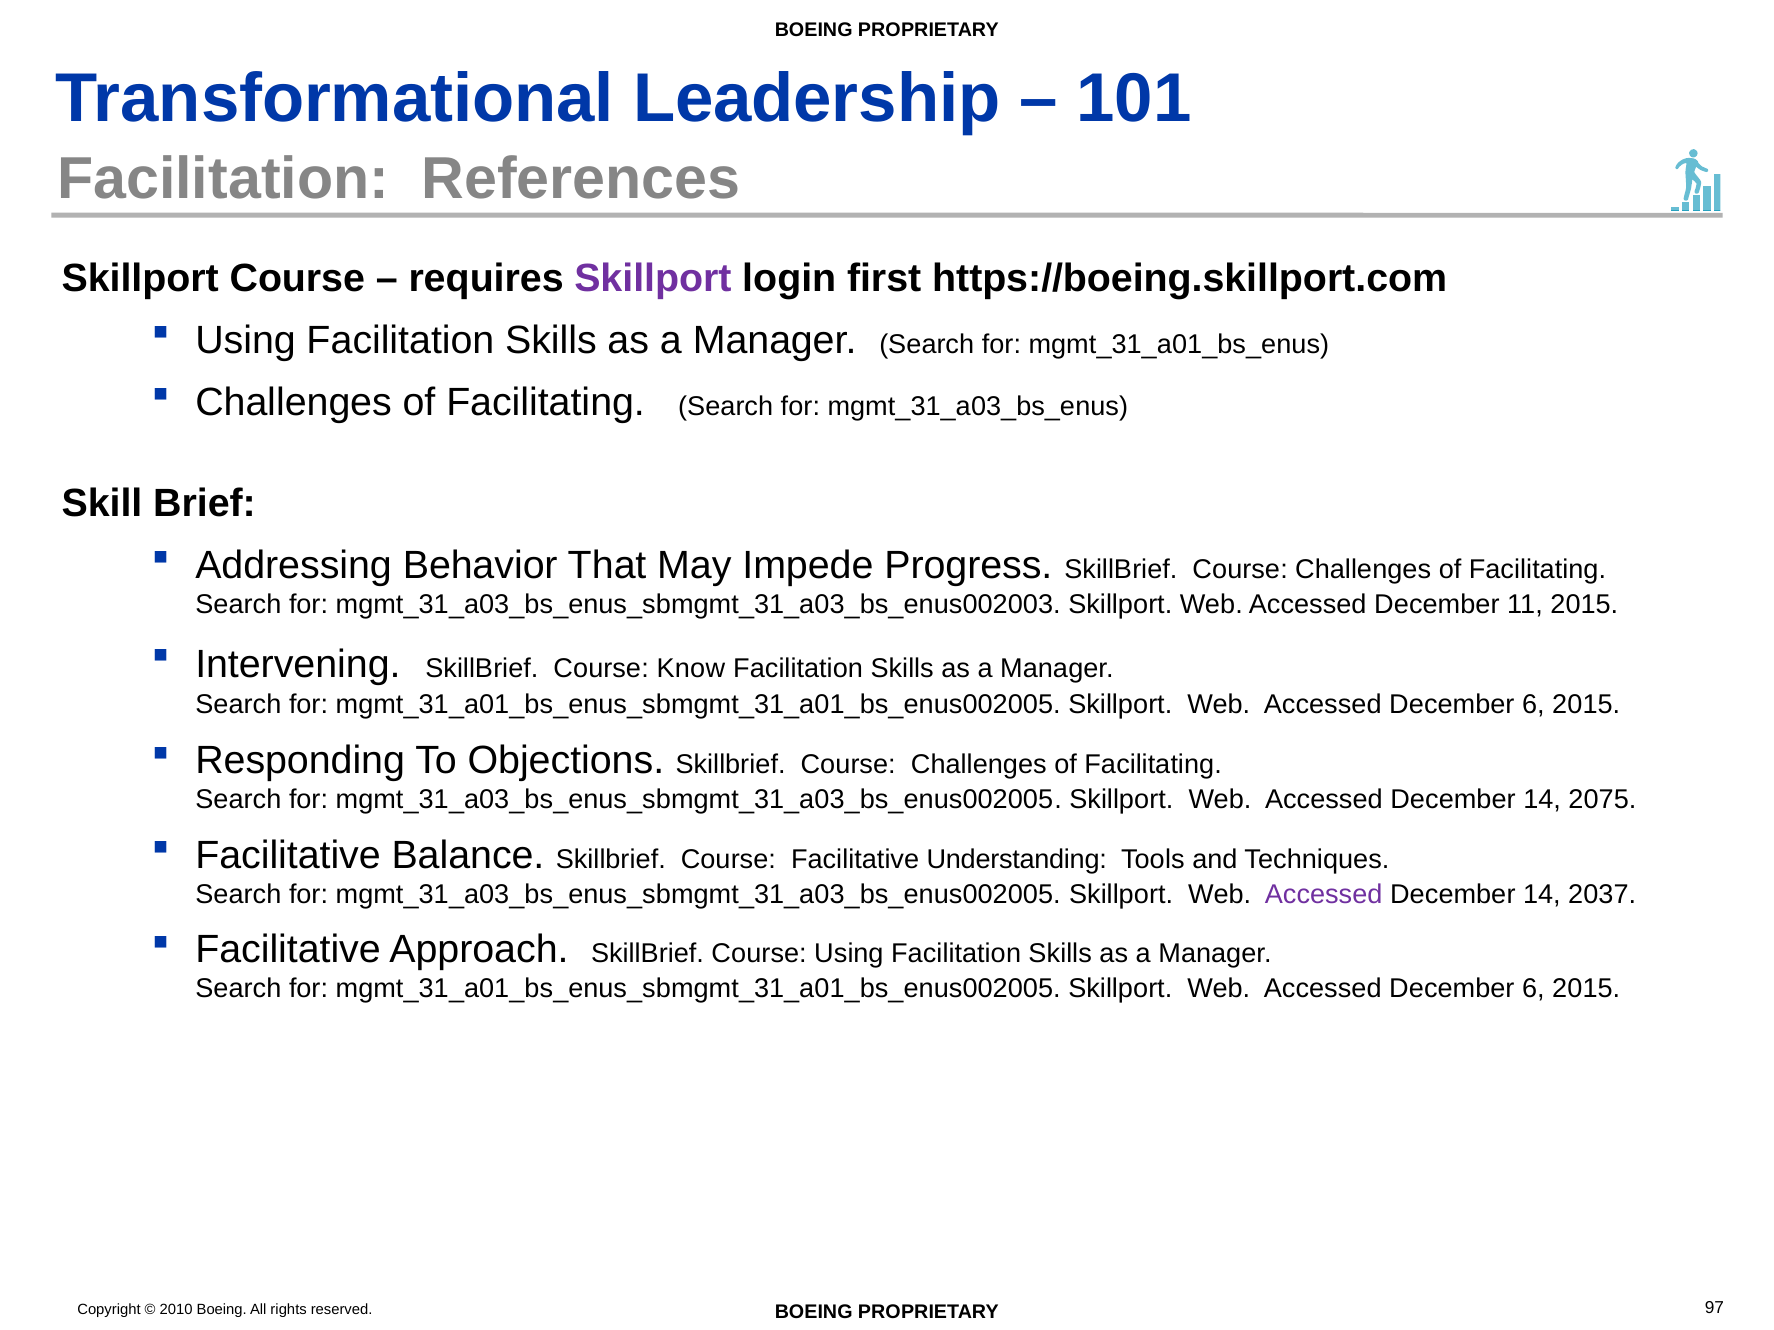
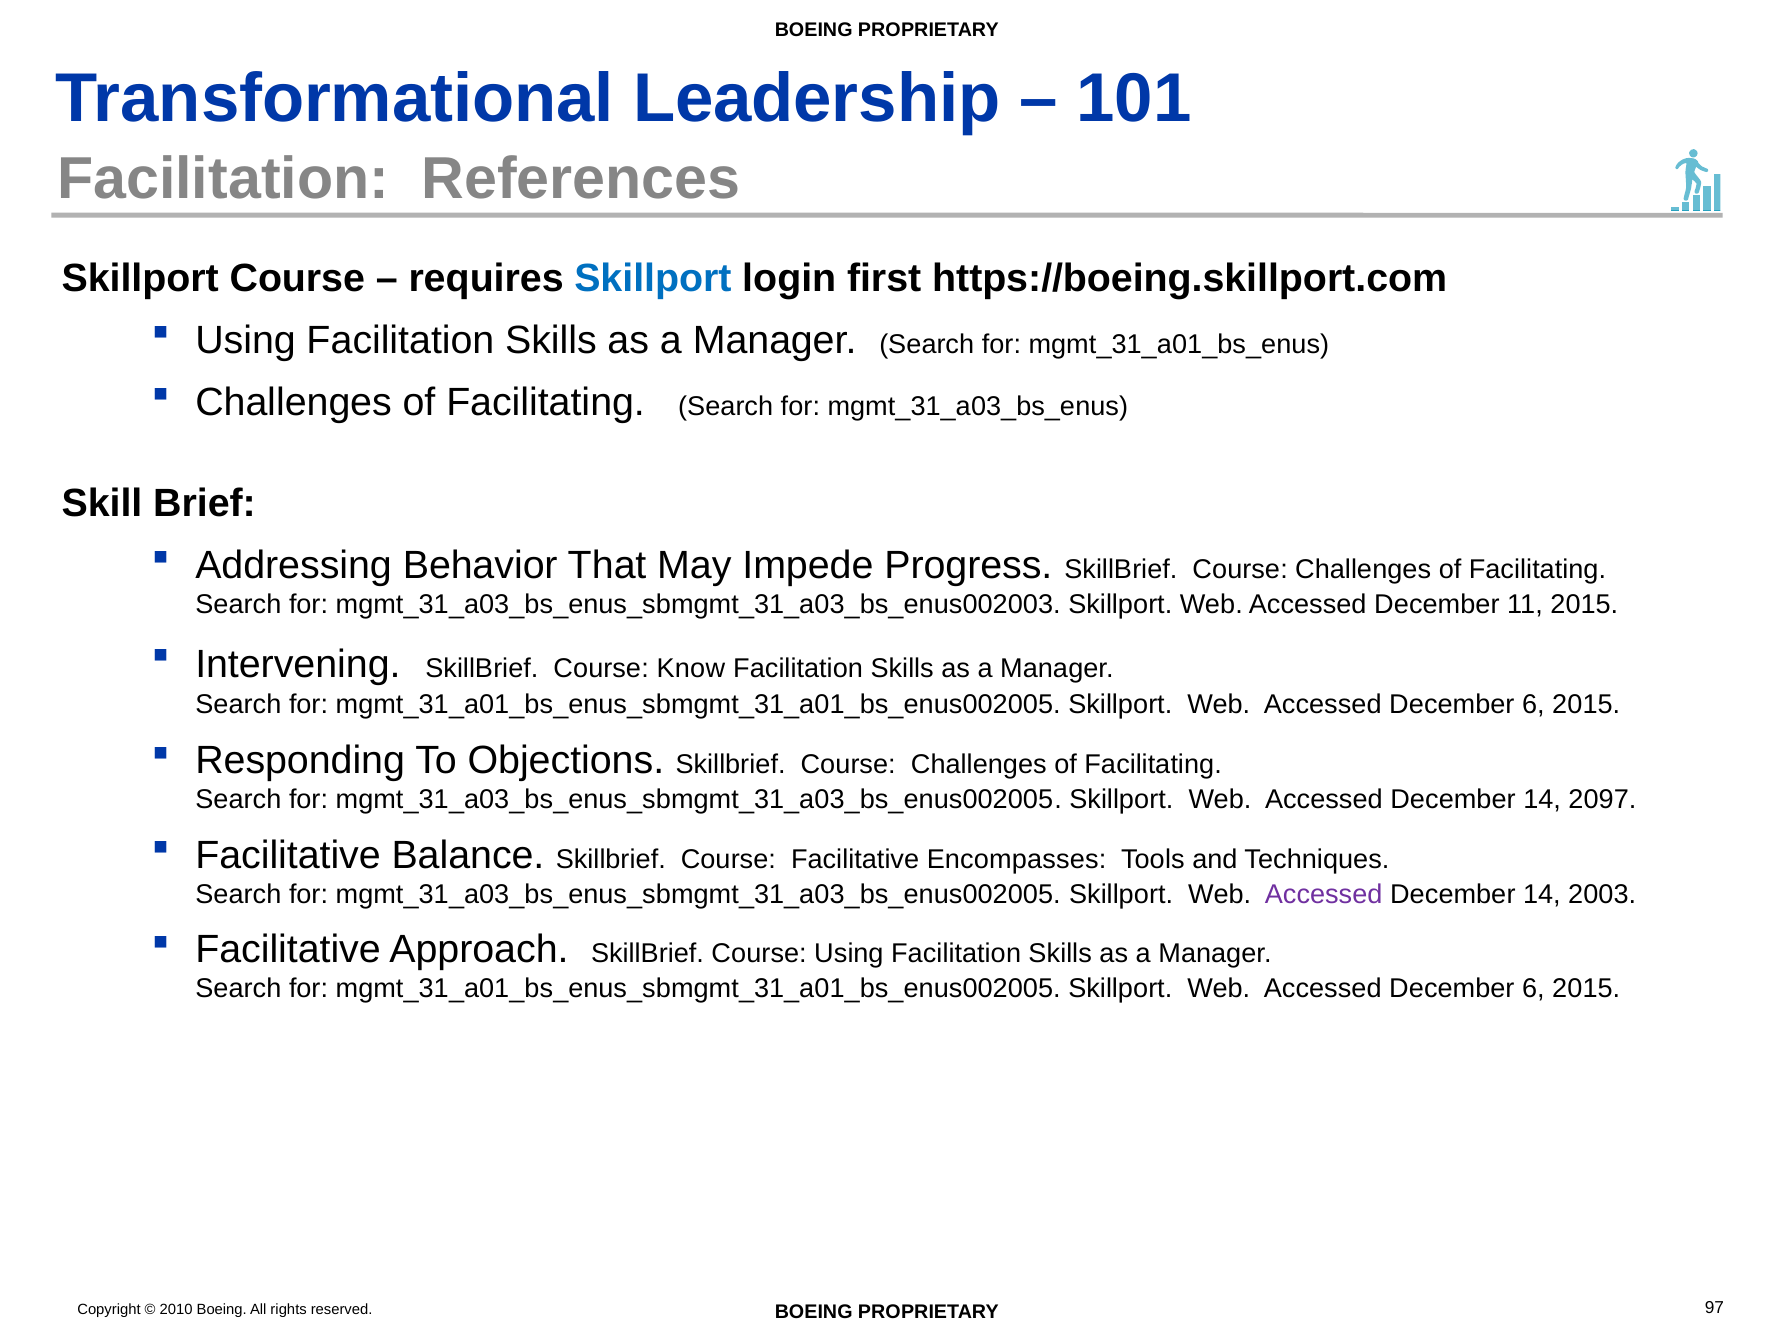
Skillport at (653, 278) colour: purple -> blue
2075: 2075 -> 2097
Understanding: Understanding -> Encompasses
2037: 2037 -> 2003
